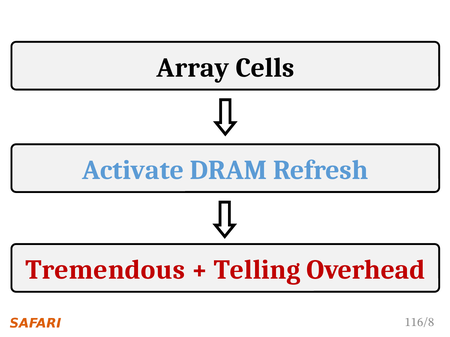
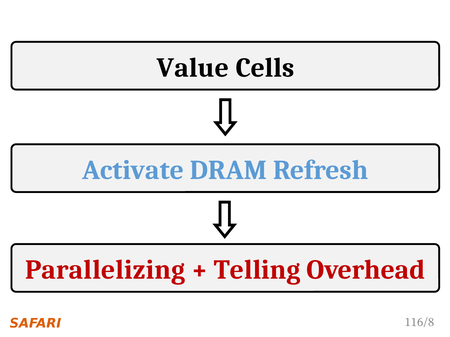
Array: Array -> Value
Tremendous: Tremendous -> Parallelizing
